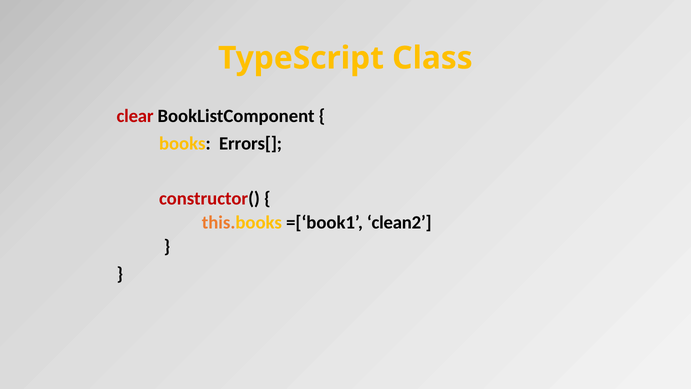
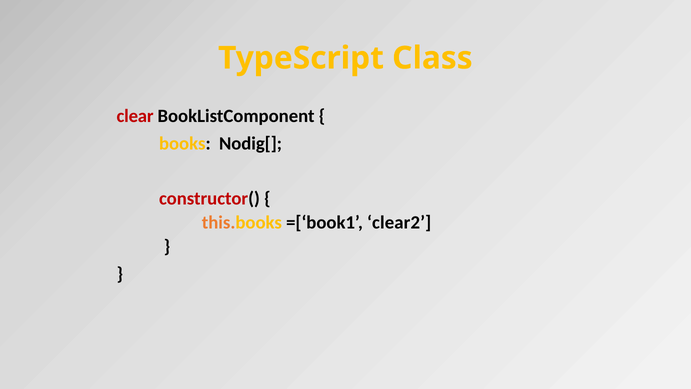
Errors[: Errors[ -> Nodig[
clean2: clean2 -> clear2
